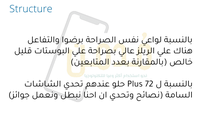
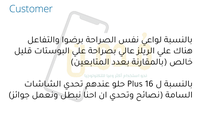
Structure: Structure -> Customer
72: 72 -> 16
